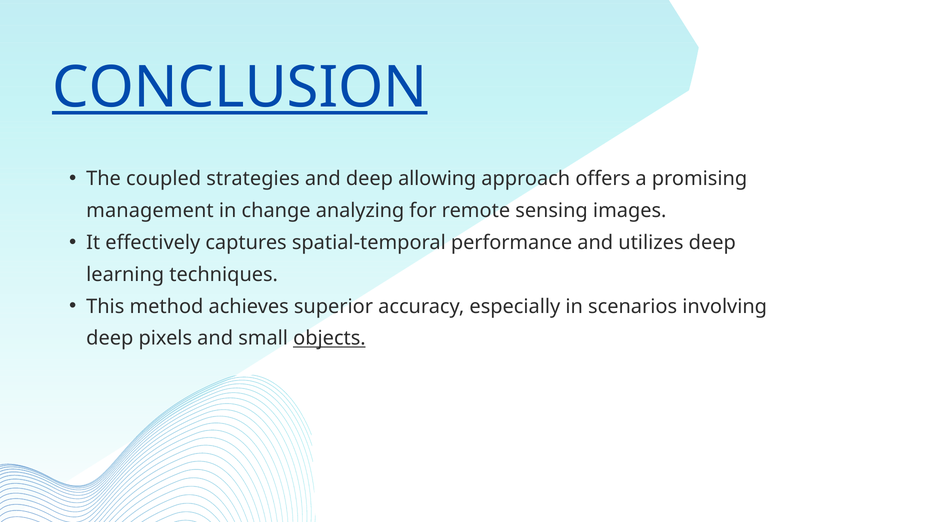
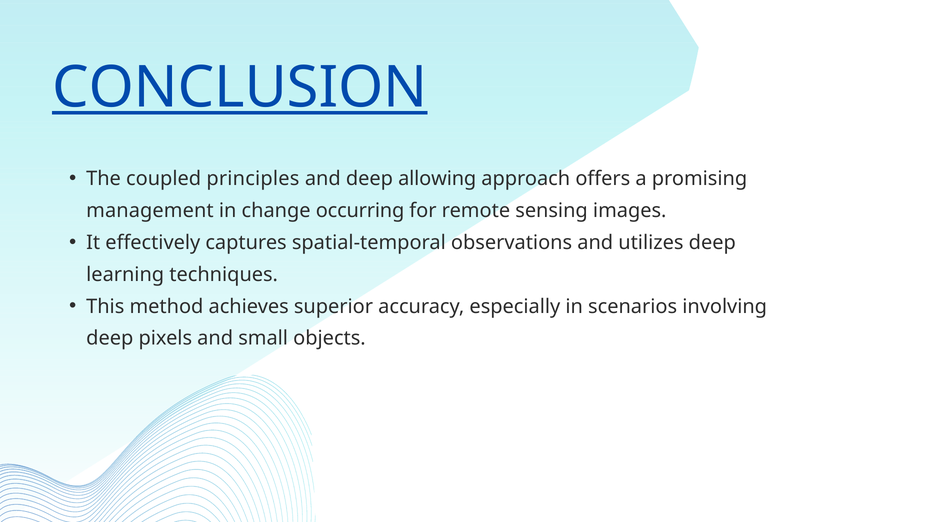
strategies: strategies -> principles
analyzing: analyzing -> occurring
performance: performance -> observations
objects underline: present -> none
